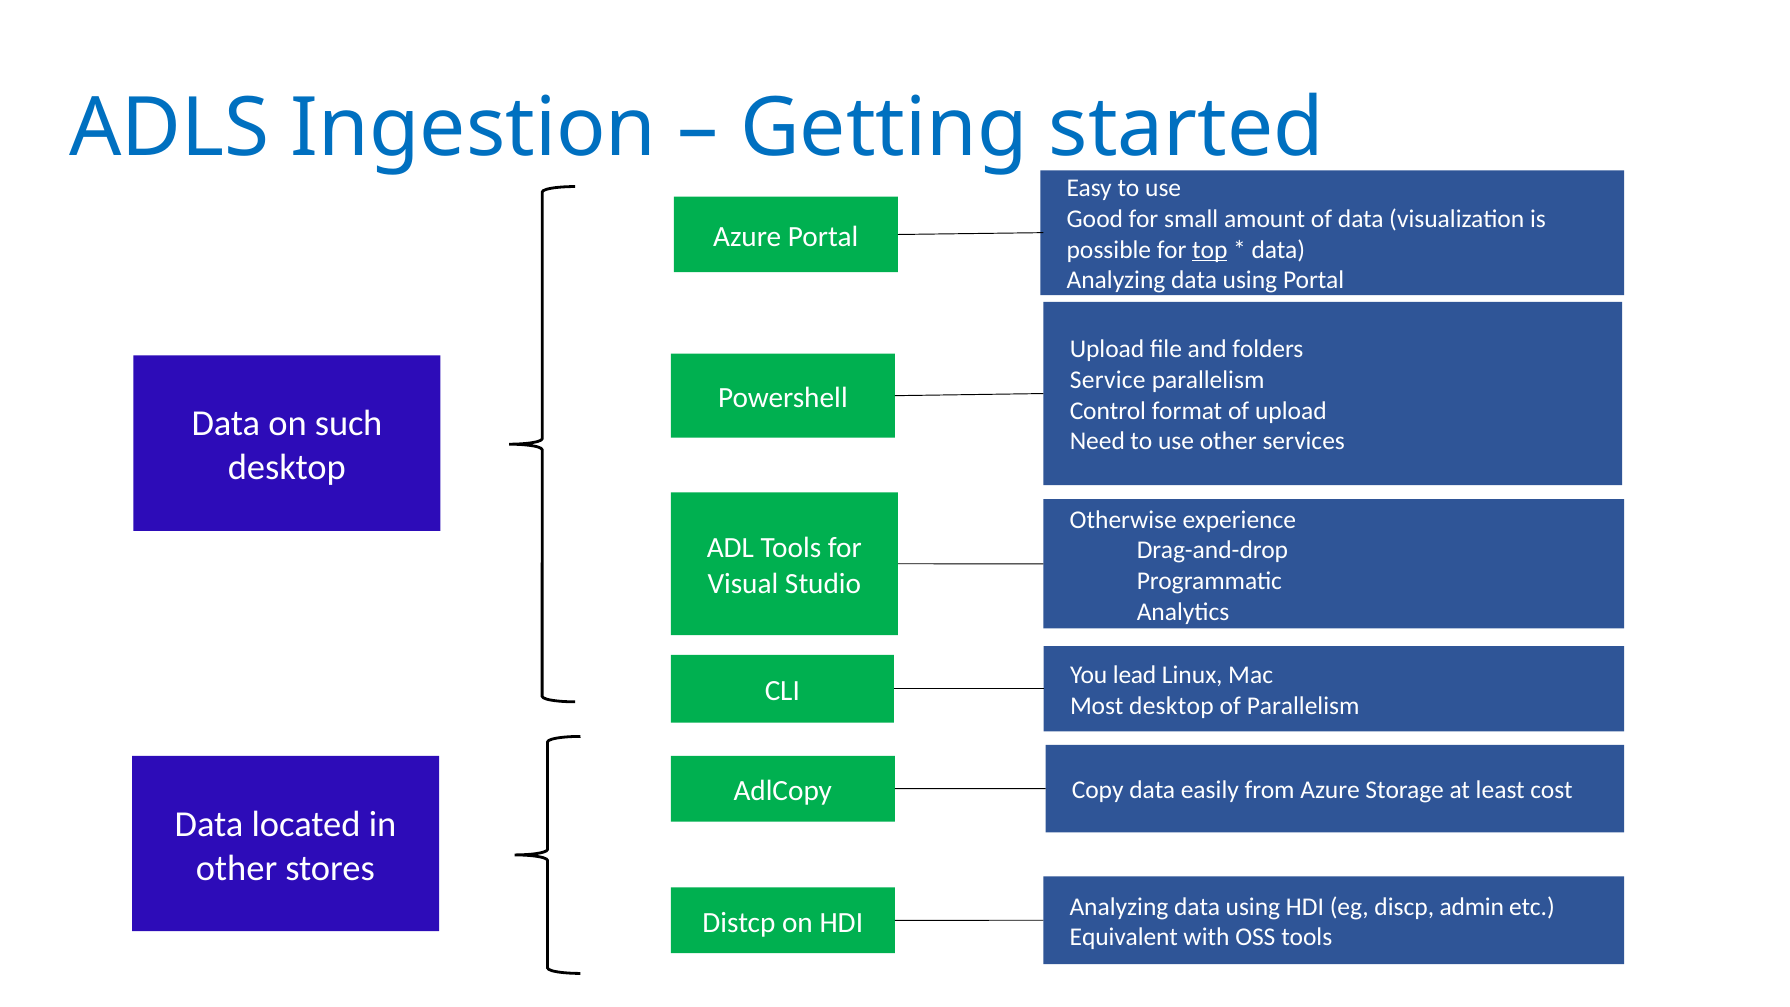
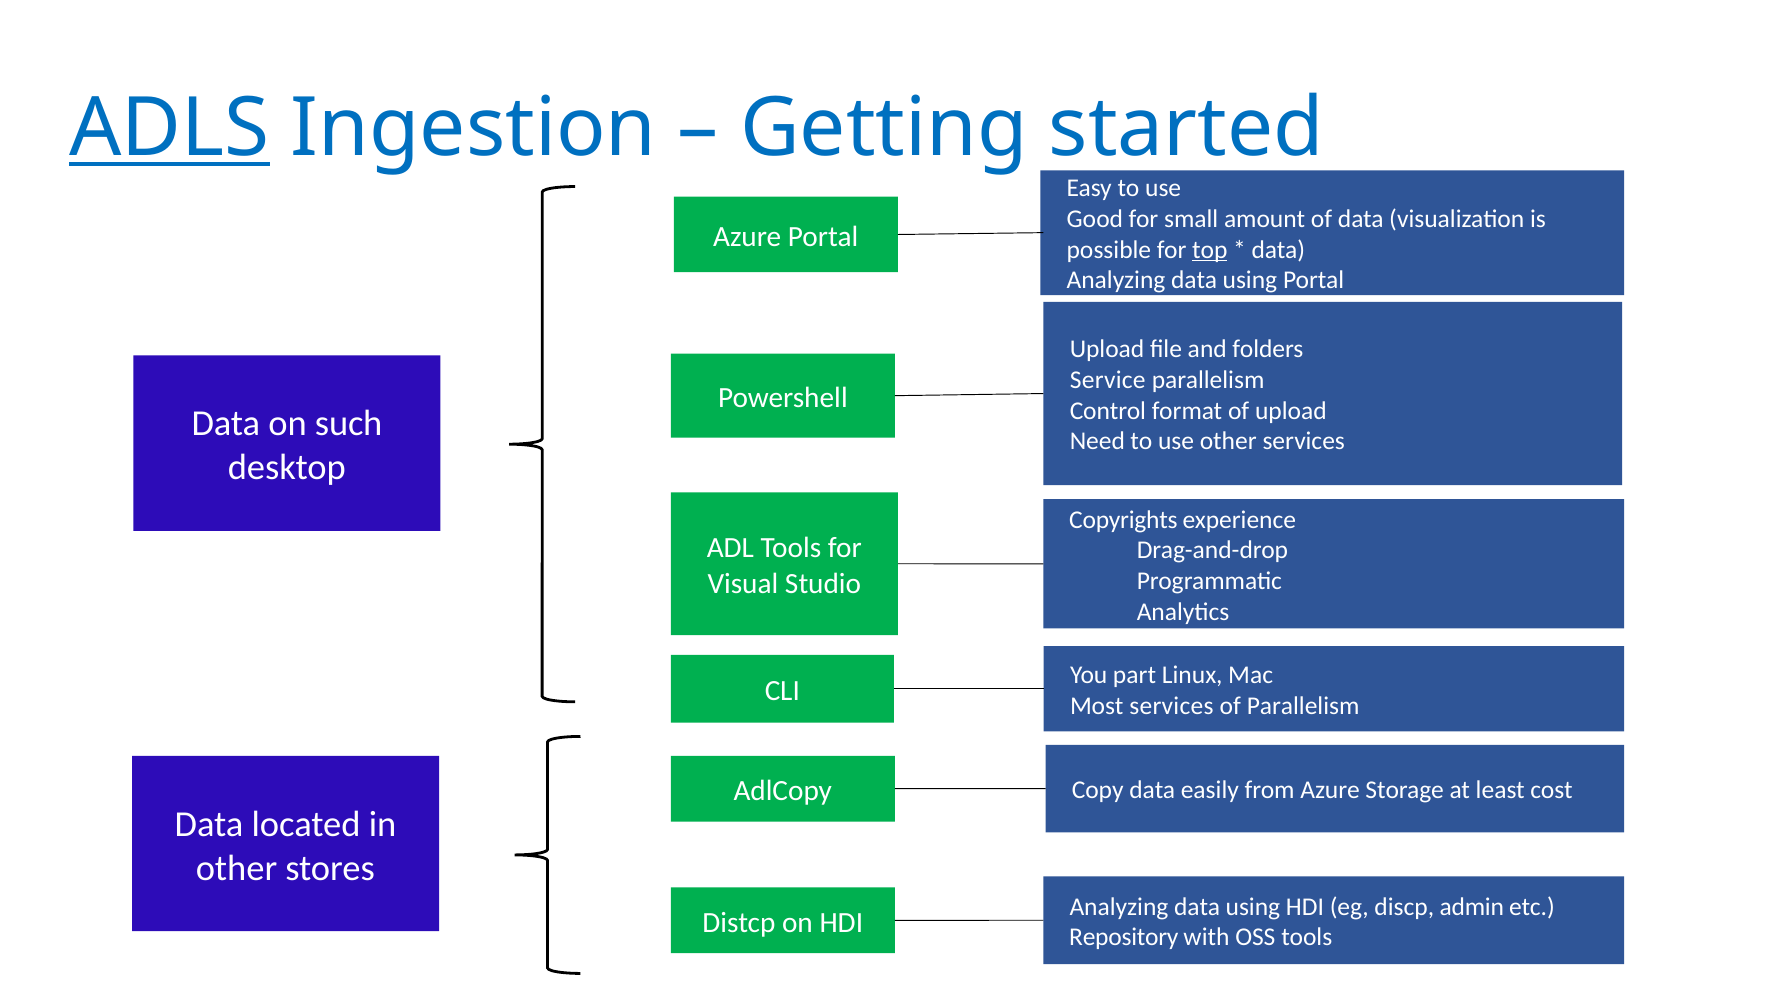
ADLS underline: none -> present
Otherwise: Otherwise -> Copyrights
lead: lead -> part
Most desktop: desktop -> services
Equivalent: Equivalent -> Repository
